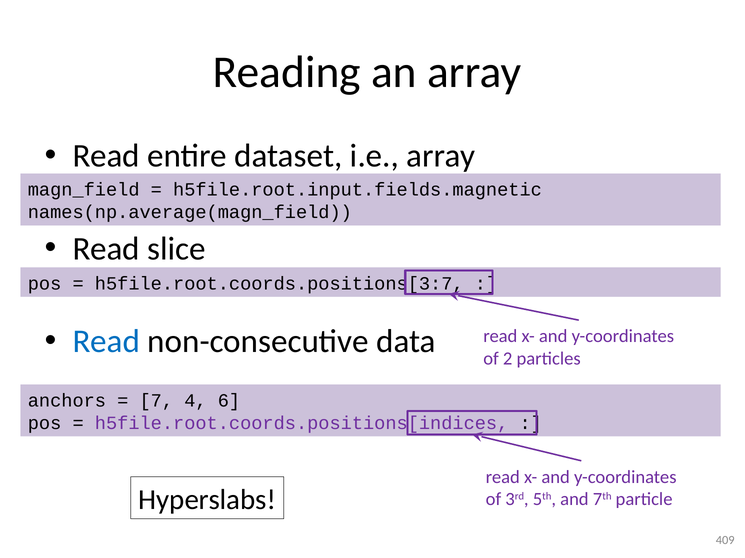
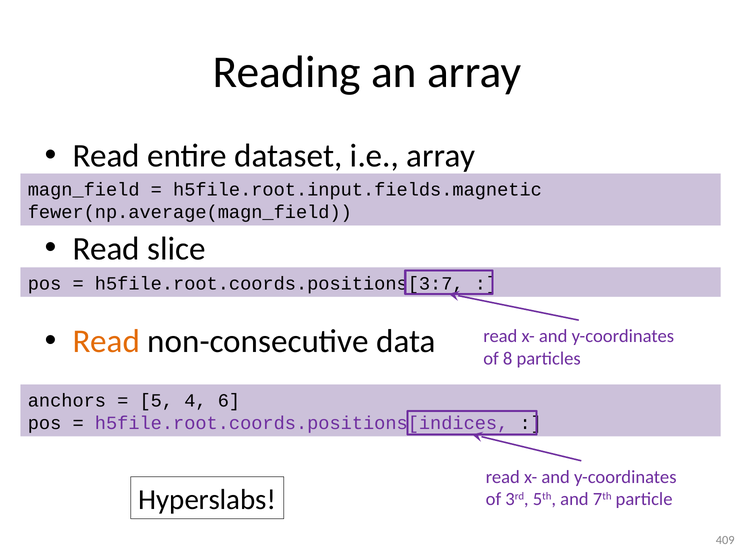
names(np.average(magn_field: names(np.average(magn_field -> fewer(np.average(magn_field
Read at (106, 342) colour: blue -> orange
2: 2 -> 8
7: 7 -> 5
